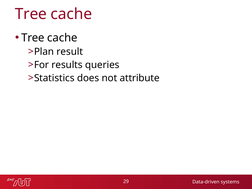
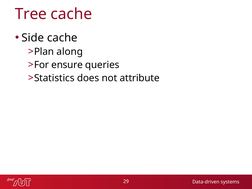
Tree at (33, 38): Tree -> Side
result: result -> along
results: results -> ensure
